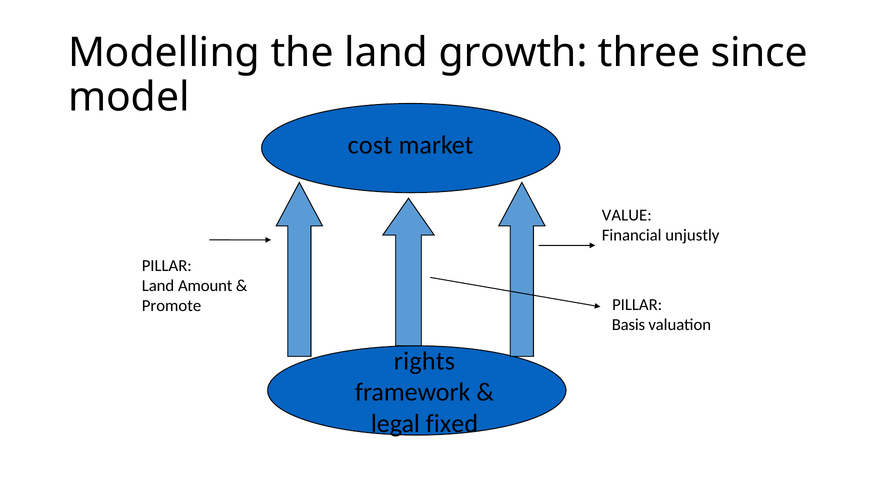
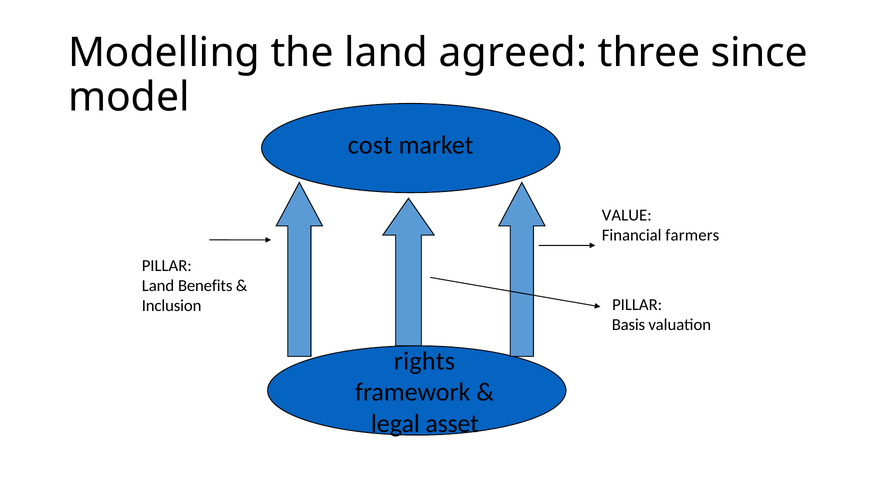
growth: growth -> agreed
unjustly: unjustly -> farmers
Amount: Amount -> Benefits
Promote: Promote -> Inclusion
fixed: fixed -> asset
